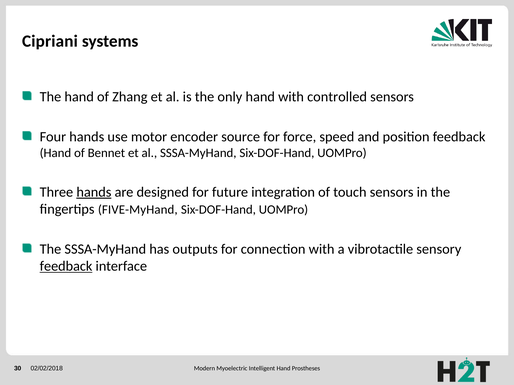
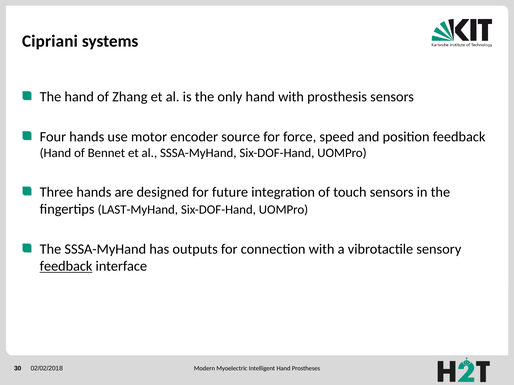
controlled: controlled -> prosthesis
hands at (94, 192) underline: present -> none
FIVE-MyHand: FIVE-MyHand -> LAST-MyHand
